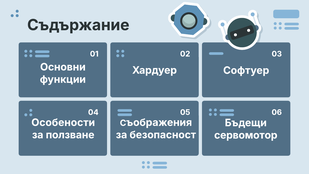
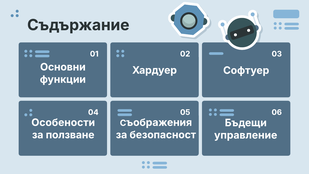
сервомотор: сервомотор -> управление
